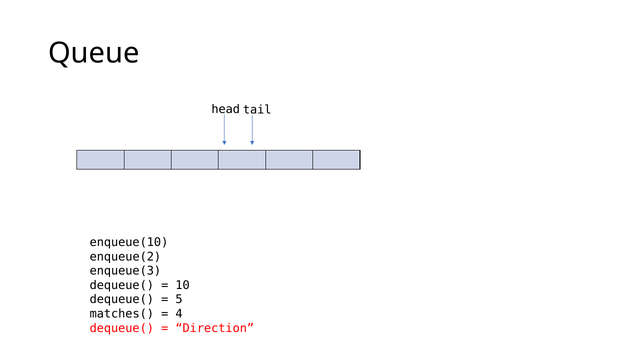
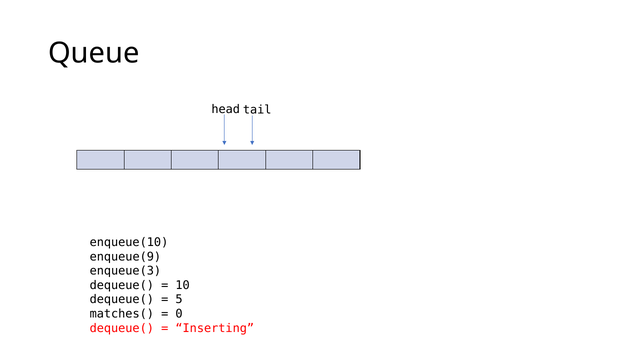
enqueue(2: enqueue(2 -> enqueue(9
4: 4 -> 0
Direction: Direction -> Inserting
